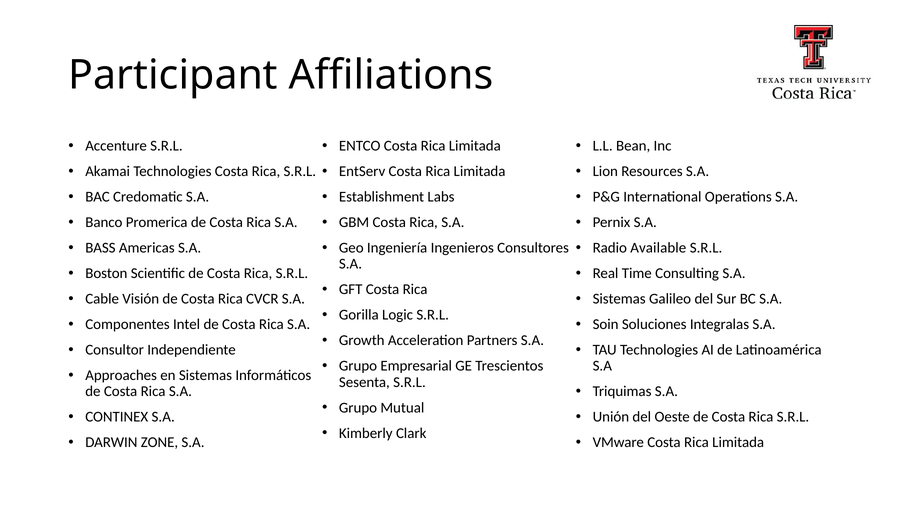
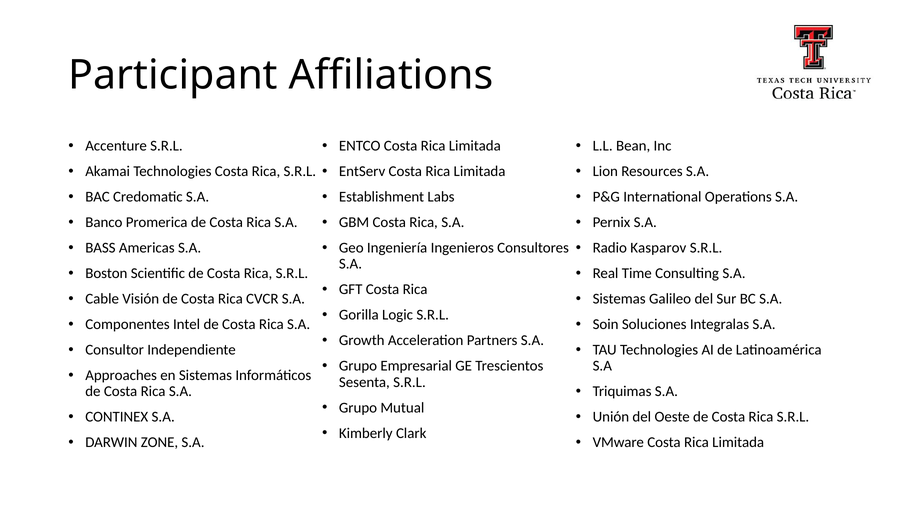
Available: Available -> Kasparov
